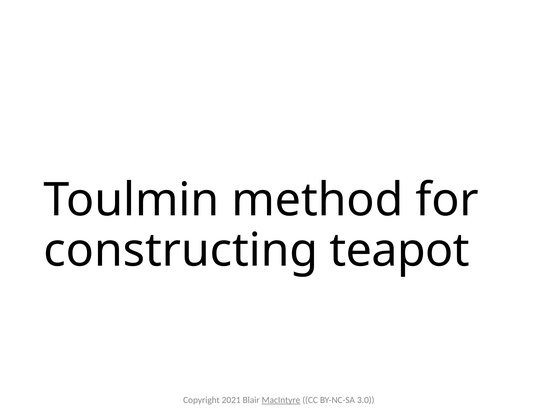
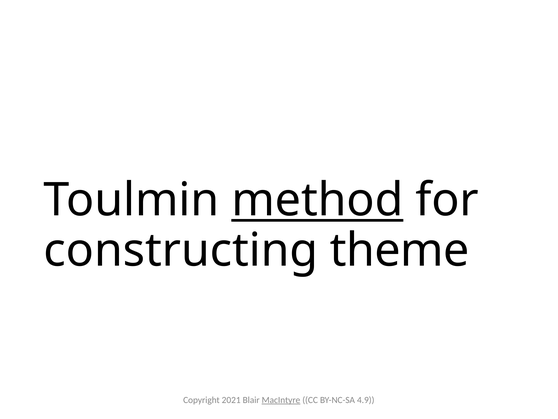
method underline: none -> present
teapot: teapot -> theme
3.0: 3.0 -> 4.9
